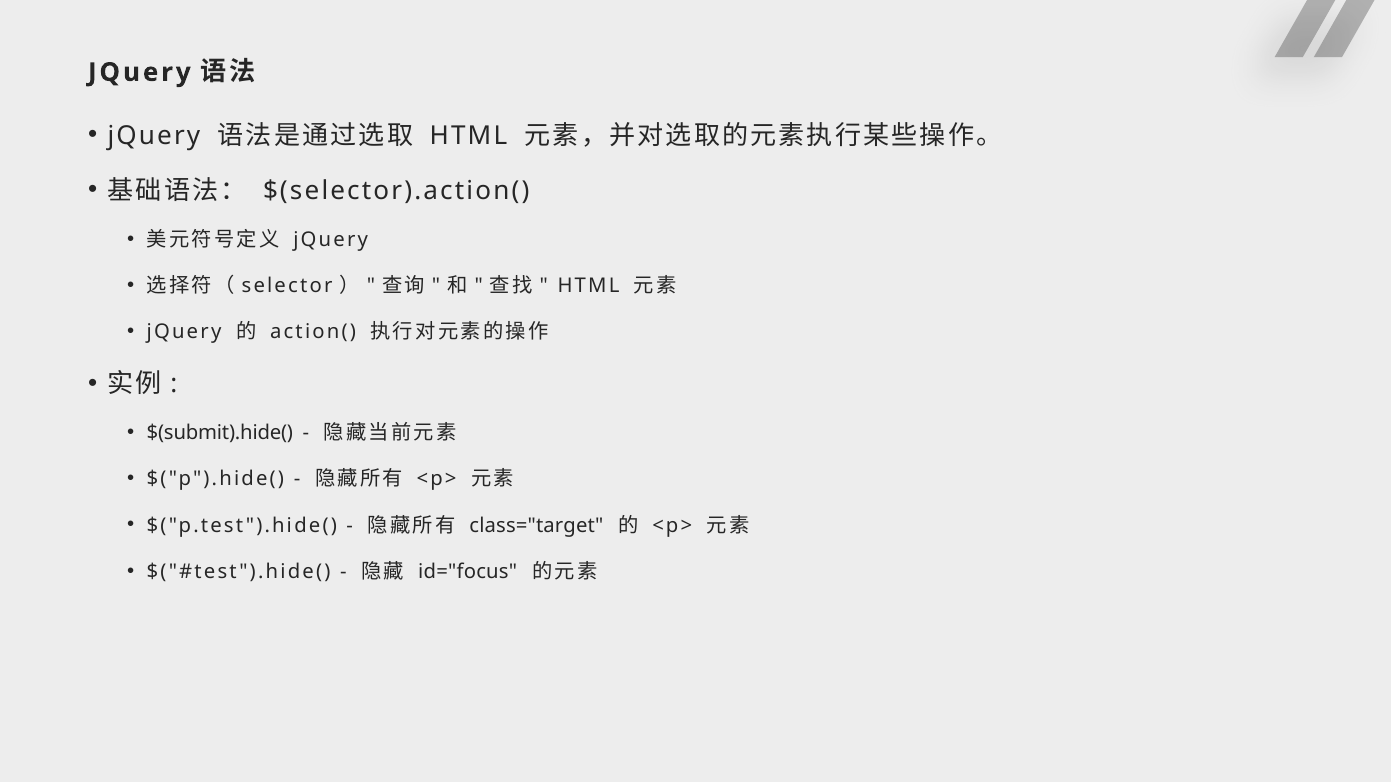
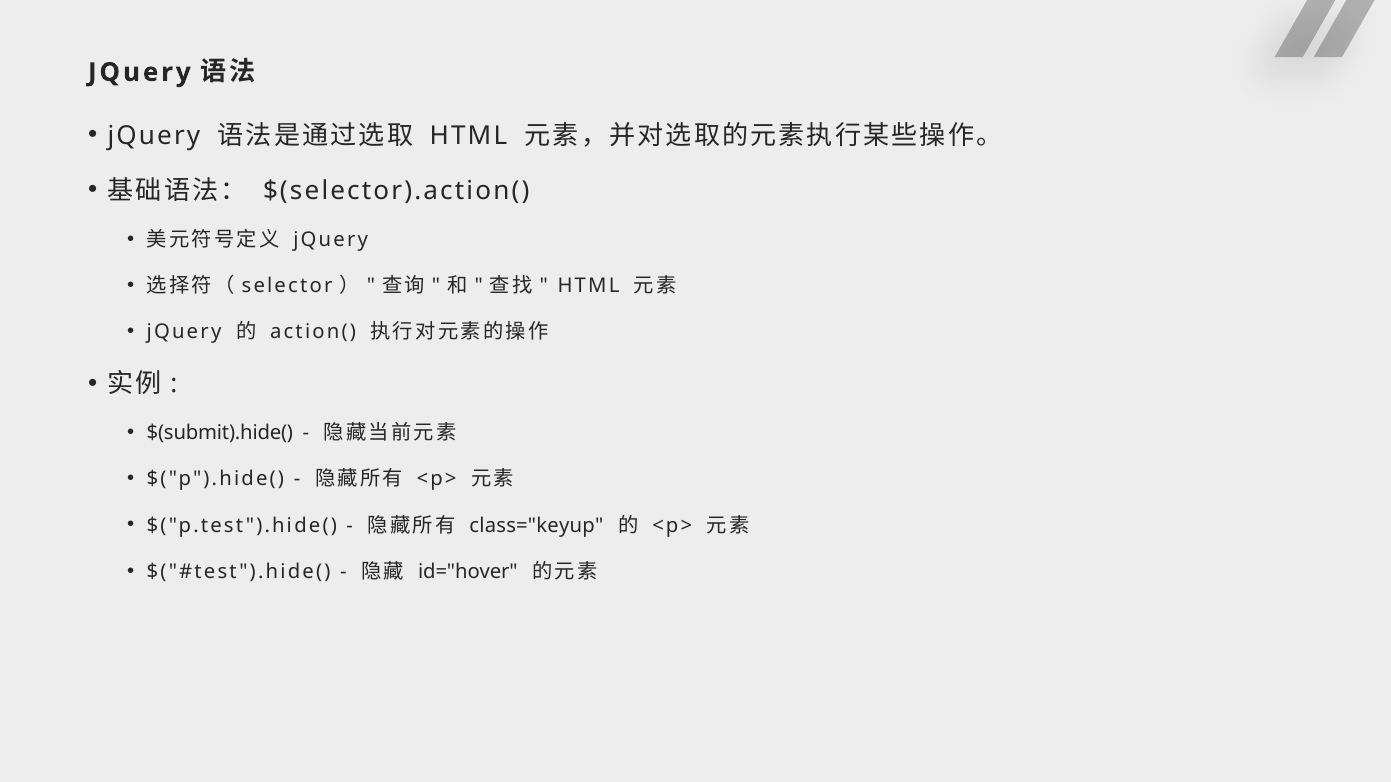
class="target: class="target -> class="keyup
id="focus: id="focus -> id="hover
